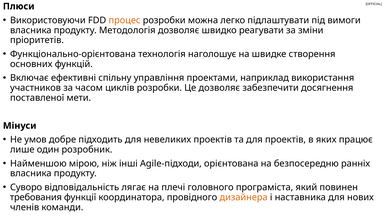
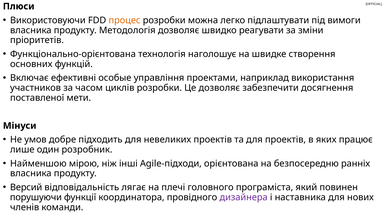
спільну: спільну -> особые
Суворо: Суворо -> Версий
требования: требования -> порушуючи
дизайнера colour: orange -> purple
